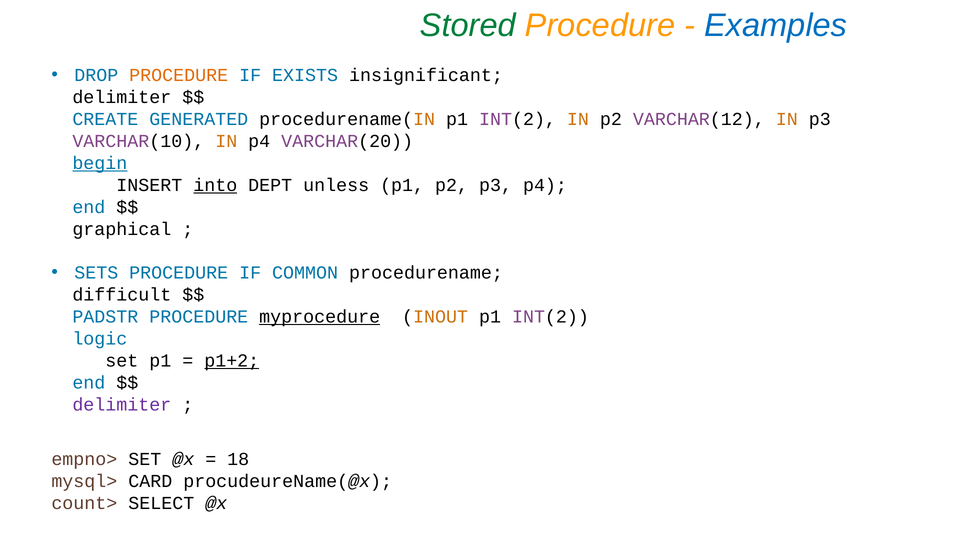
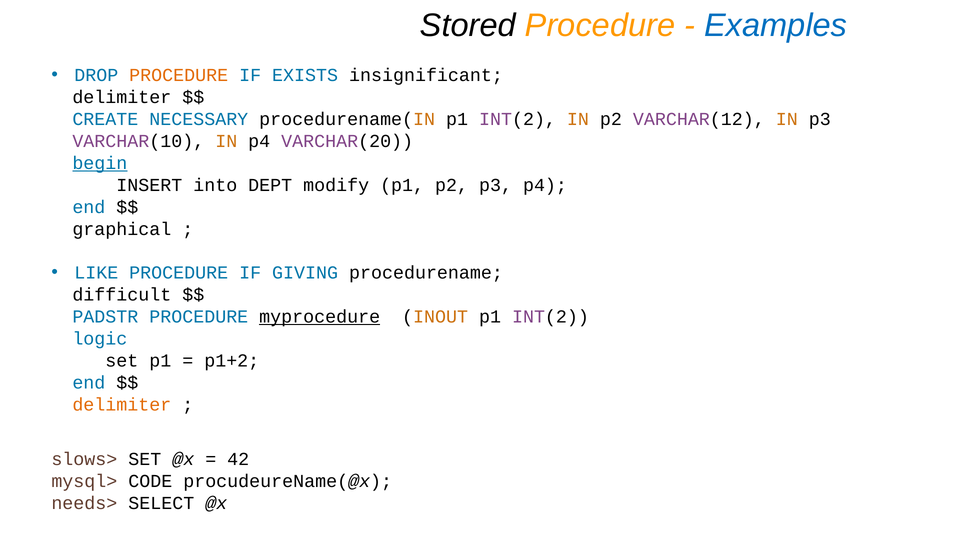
Stored colour: green -> black
GENERATED: GENERATED -> NECESSARY
into underline: present -> none
unless: unless -> modify
SETS: SETS -> LIKE
COMMON: COMMON -> GIVING
p1+2 underline: present -> none
delimiter at (122, 404) colour: purple -> orange
empno>: empno> -> slows>
18: 18 -> 42
CARD: CARD -> CODE
count>: count> -> needs>
